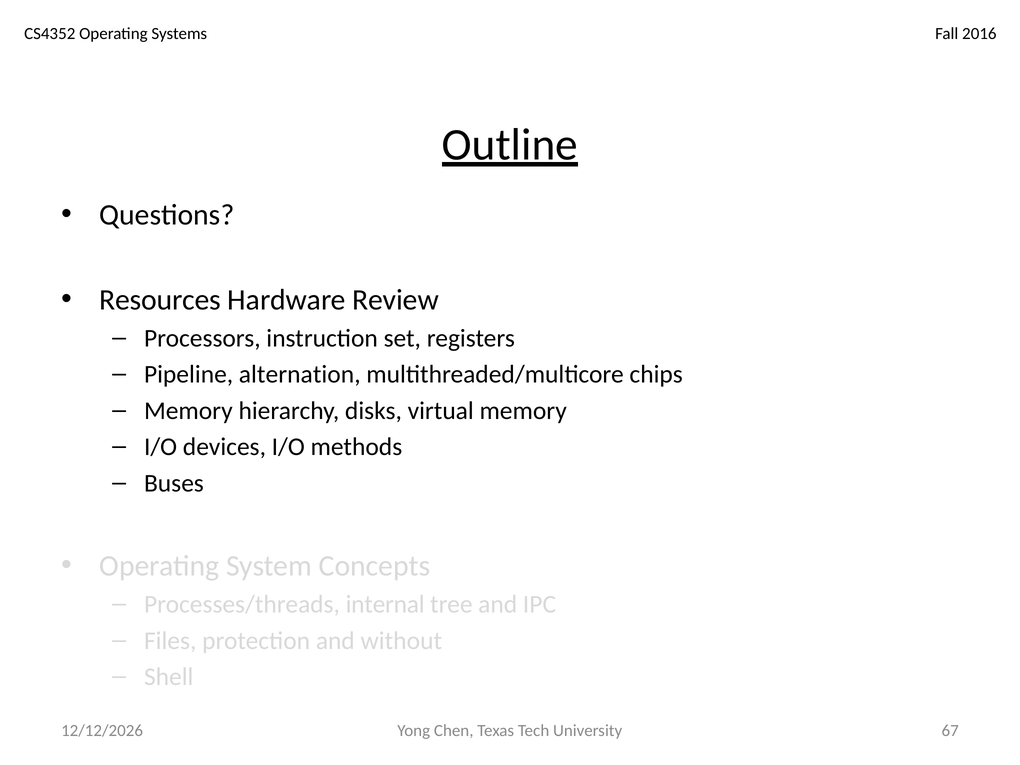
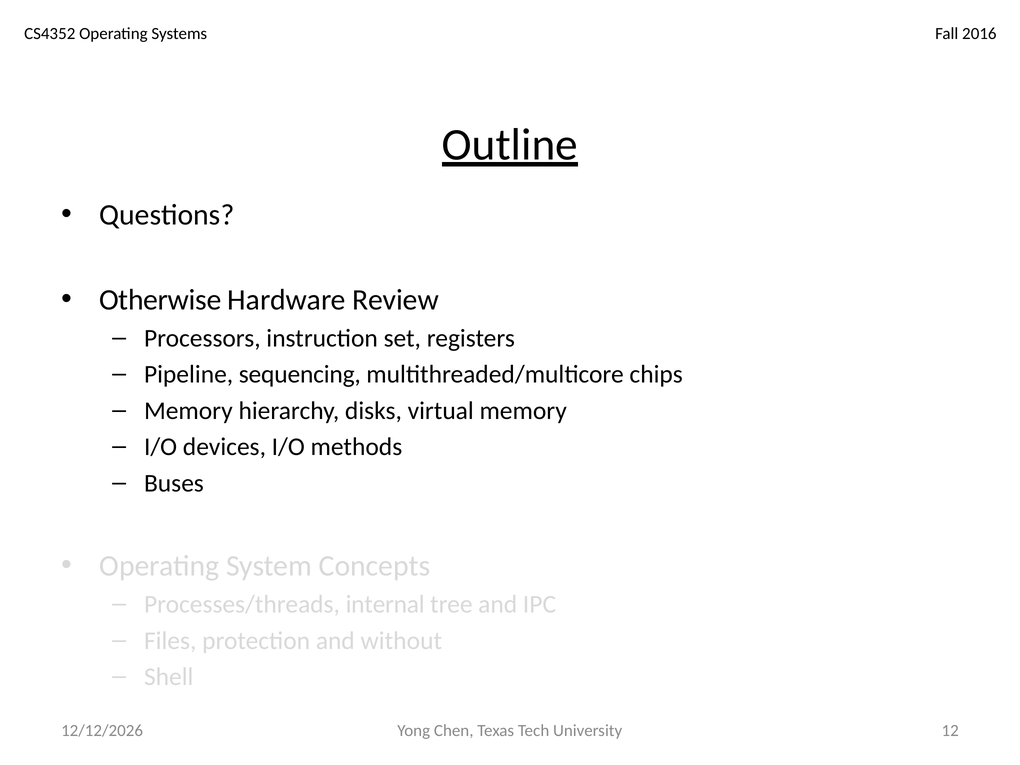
Resources: Resources -> Otherwise
alternation: alternation -> sequencing
67: 67 -> 12
